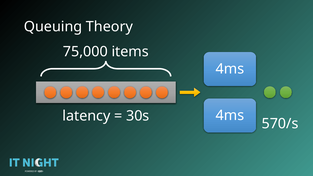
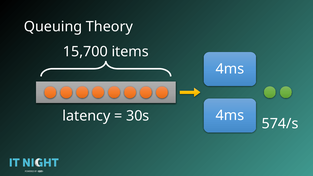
75,000: 75,000 -> 15,700
570/s: 570/s -> 574/s
